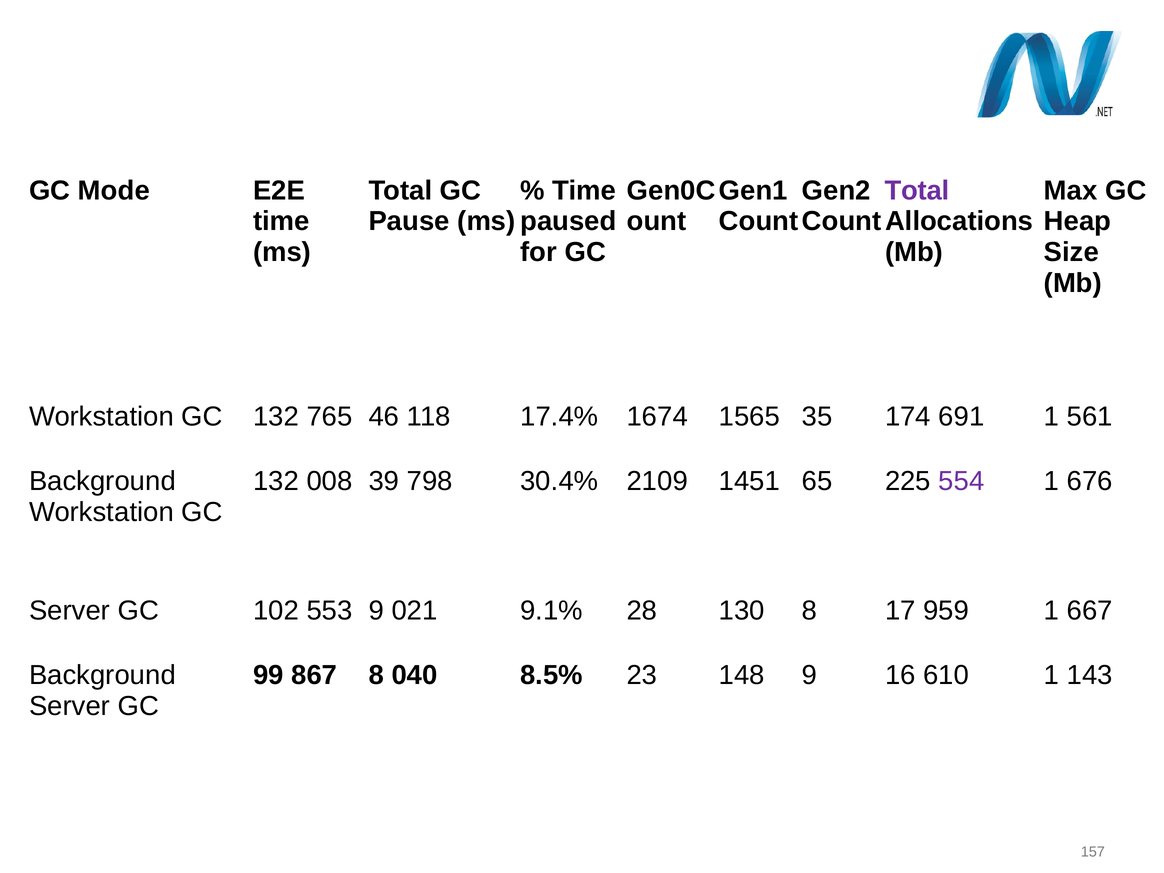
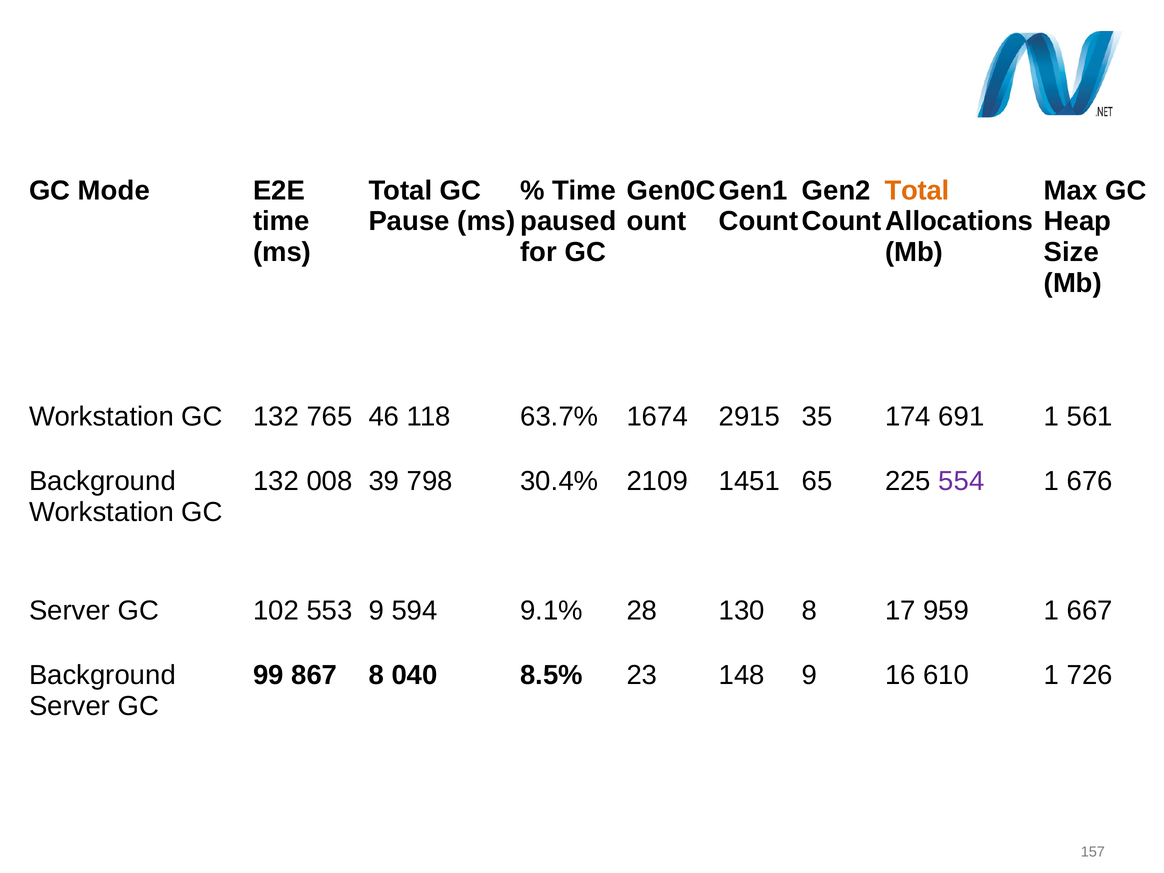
Total at (917, 191) colour: purple -> orange
17.4%: 17.4% -> 63.7%
1565: 1565 -> 2915
021: 021 -> 594
143: 143 -> 726
